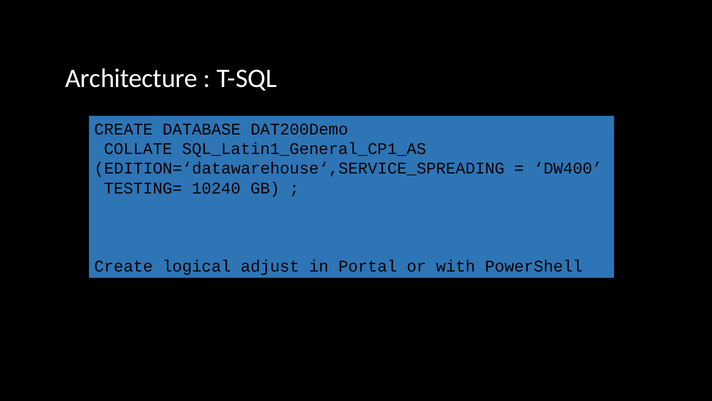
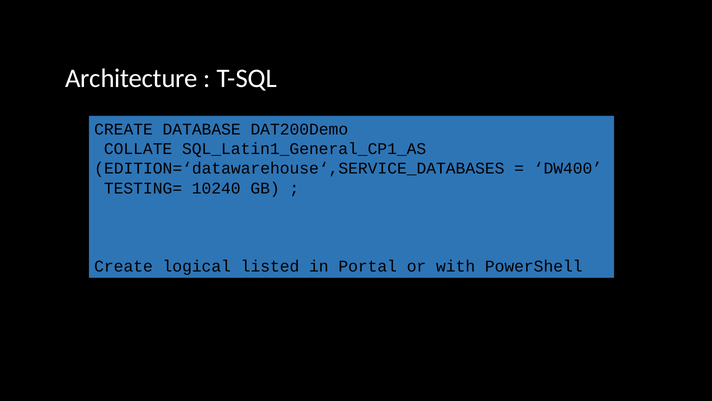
EDITION=‘datawarehouse‘,SERVICE_SPREADING: EDITION=‘datawarehouse‘,SERVICE_SPREADING -> EDITION=‘datawarehouse‘,SERVICE_DATABASES
adjust: adjust -> listed
